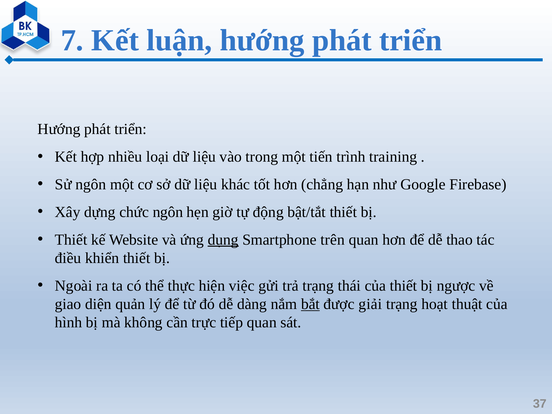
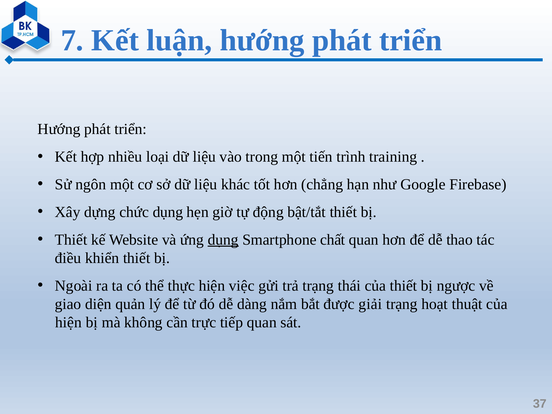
chức ngôn: ngôn -> dụng
trên: trên -> chất
bắt underline: present -> none
hình at (69, 322): hình -> hiện
